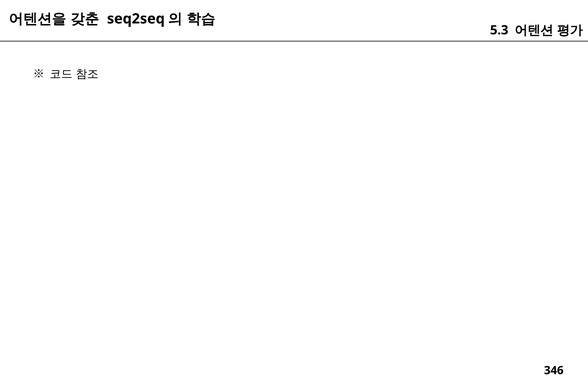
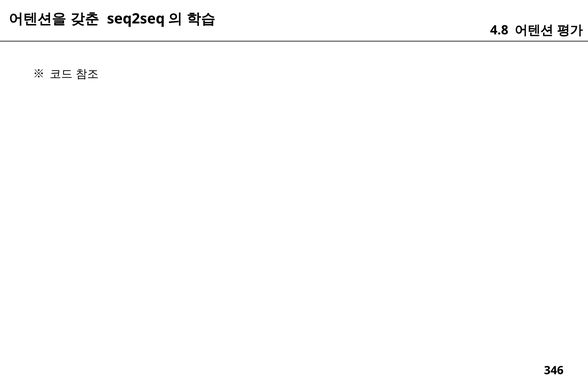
5.3: 5.3 -> 4.8
